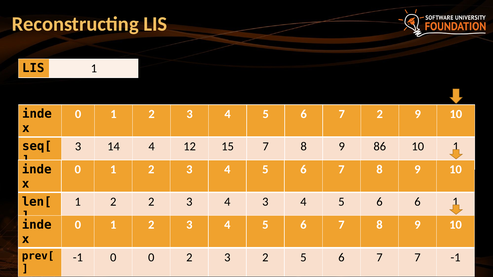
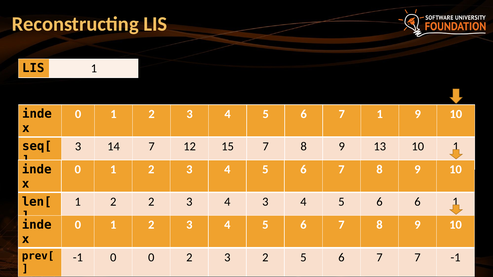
7 2: 2 -> 1
14 4: 4 -> 7
86: 86 -> 13
